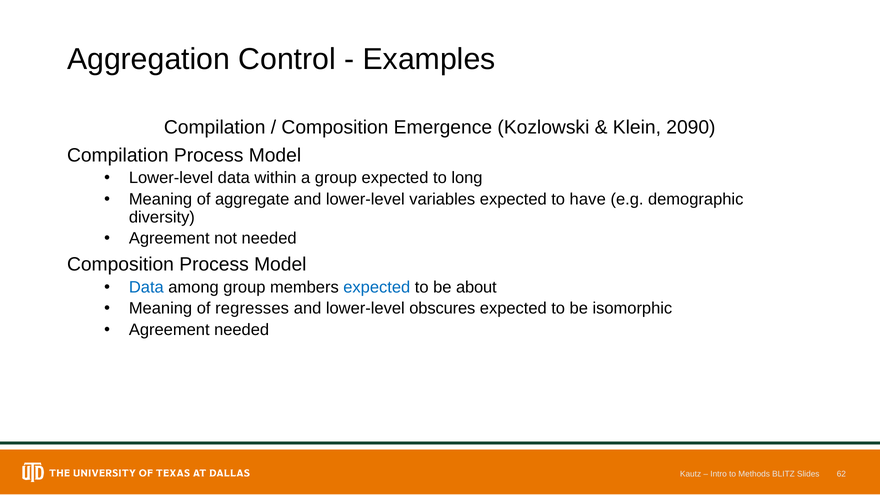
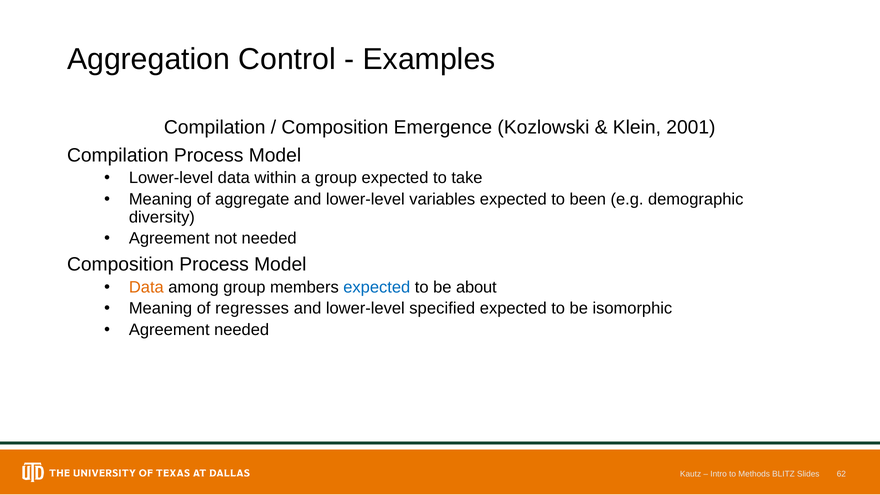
2090: 2090 -> 2001
long: long -> take
have: have -> been
Data at (146, 287) colour: blue -> orange
obscures: obscures -> specified
